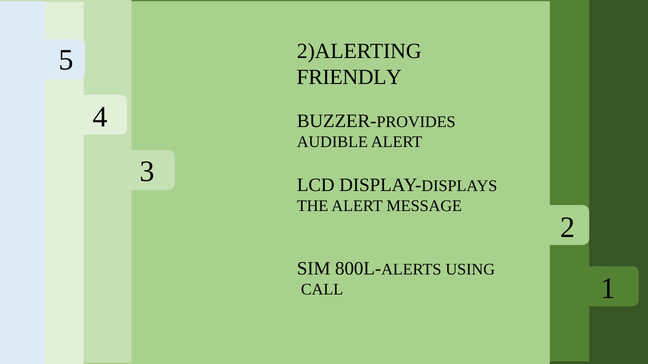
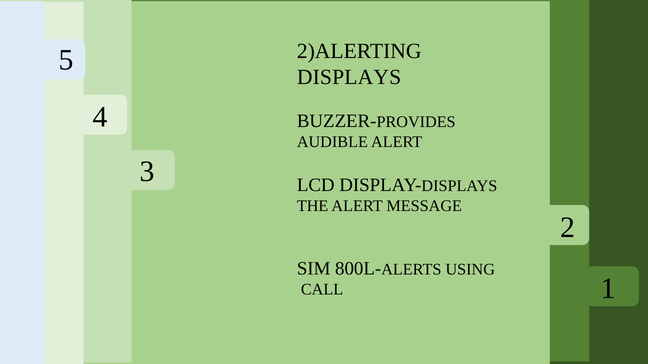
FRIENDLY at (349, 77): FRIENDLY -> DISPLAYS
